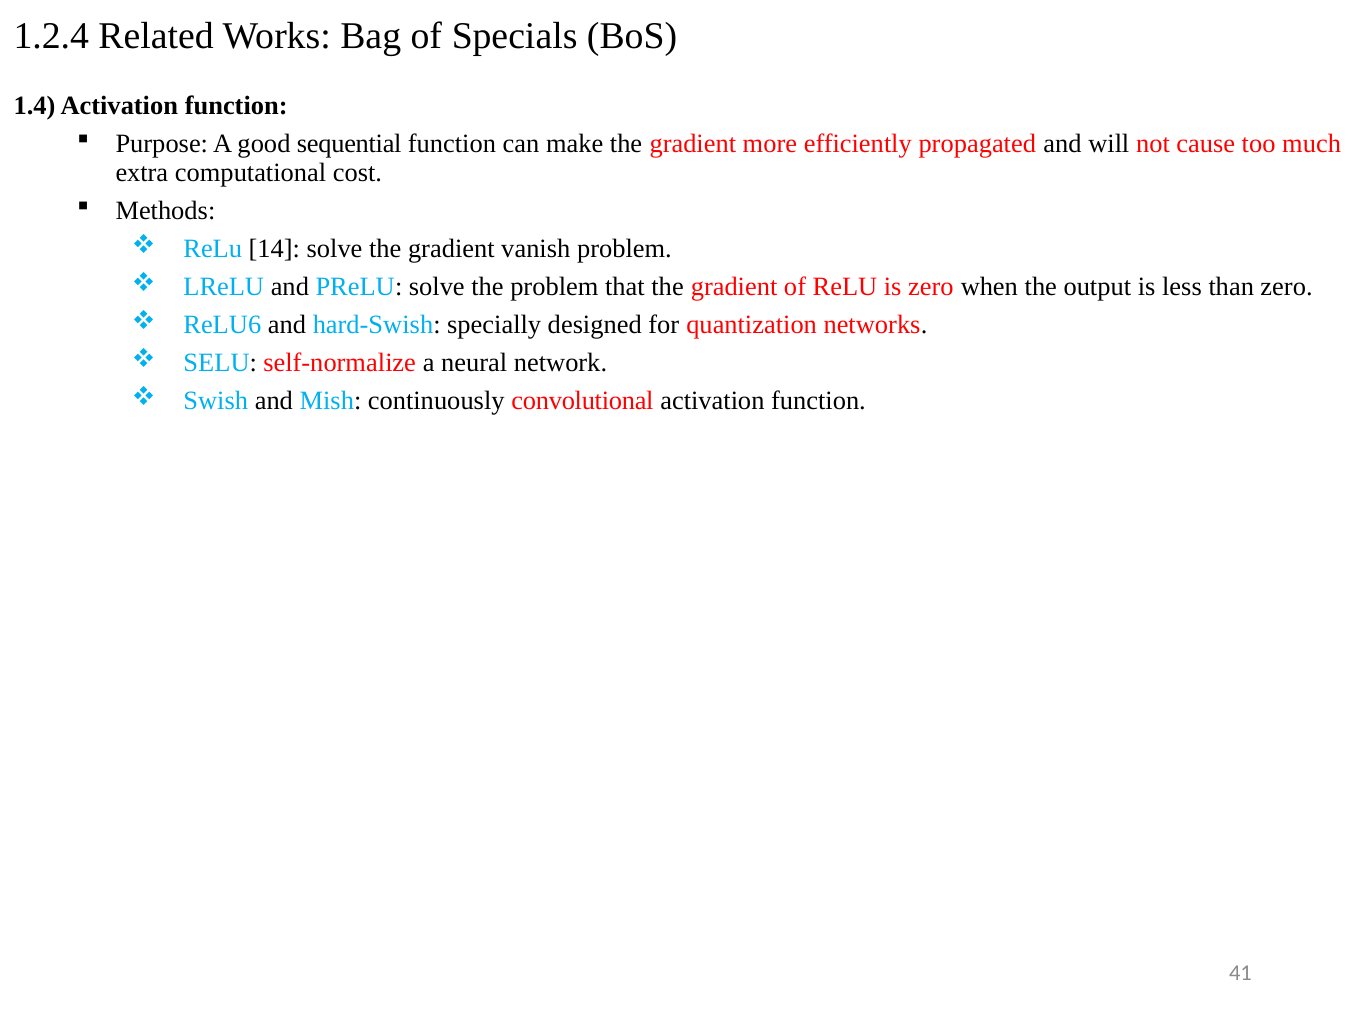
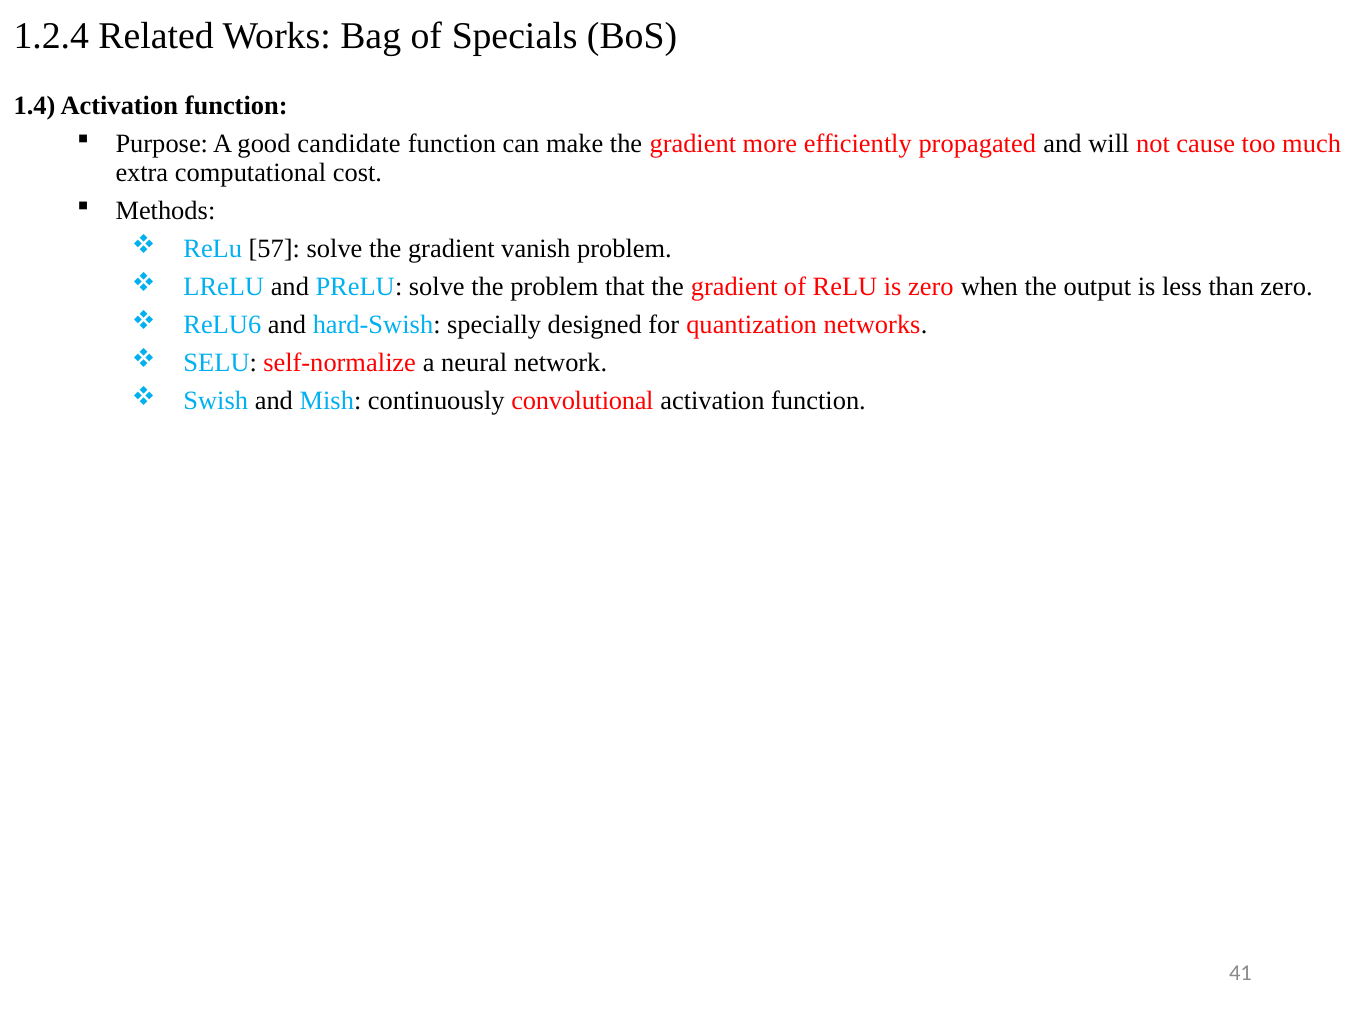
sequential: sequential -> candidate
14: 14 -> 57
